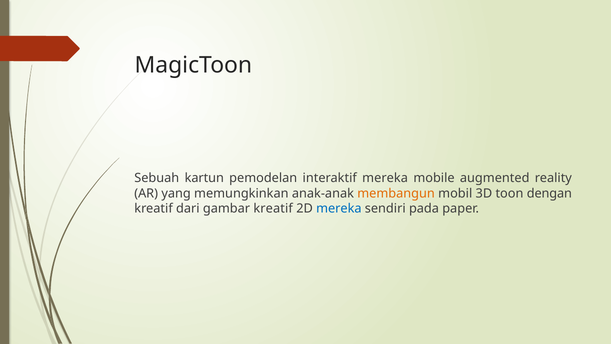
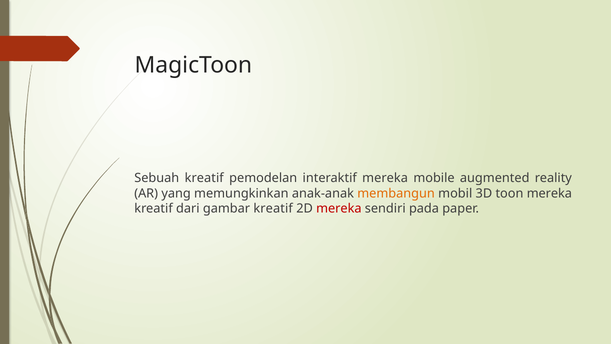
Sebuah kartun: kartun -> kreatif
toon dengan: dengan -> mereka
mereka at (339, 208) colour: blue -> red
